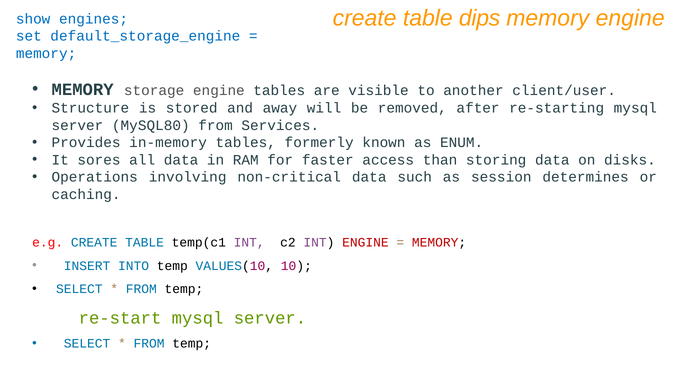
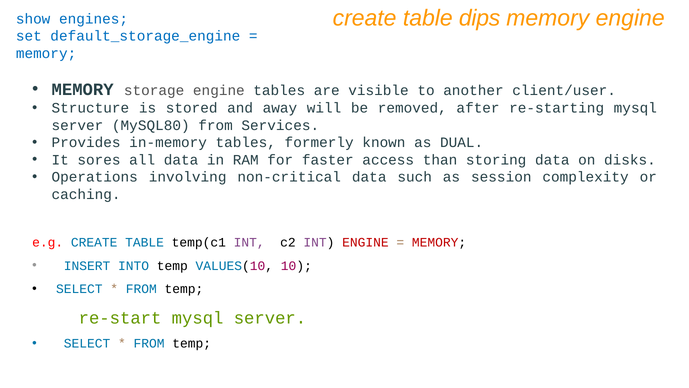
ENUM: ENUM -> DUAL
determines: determines -> complexity
